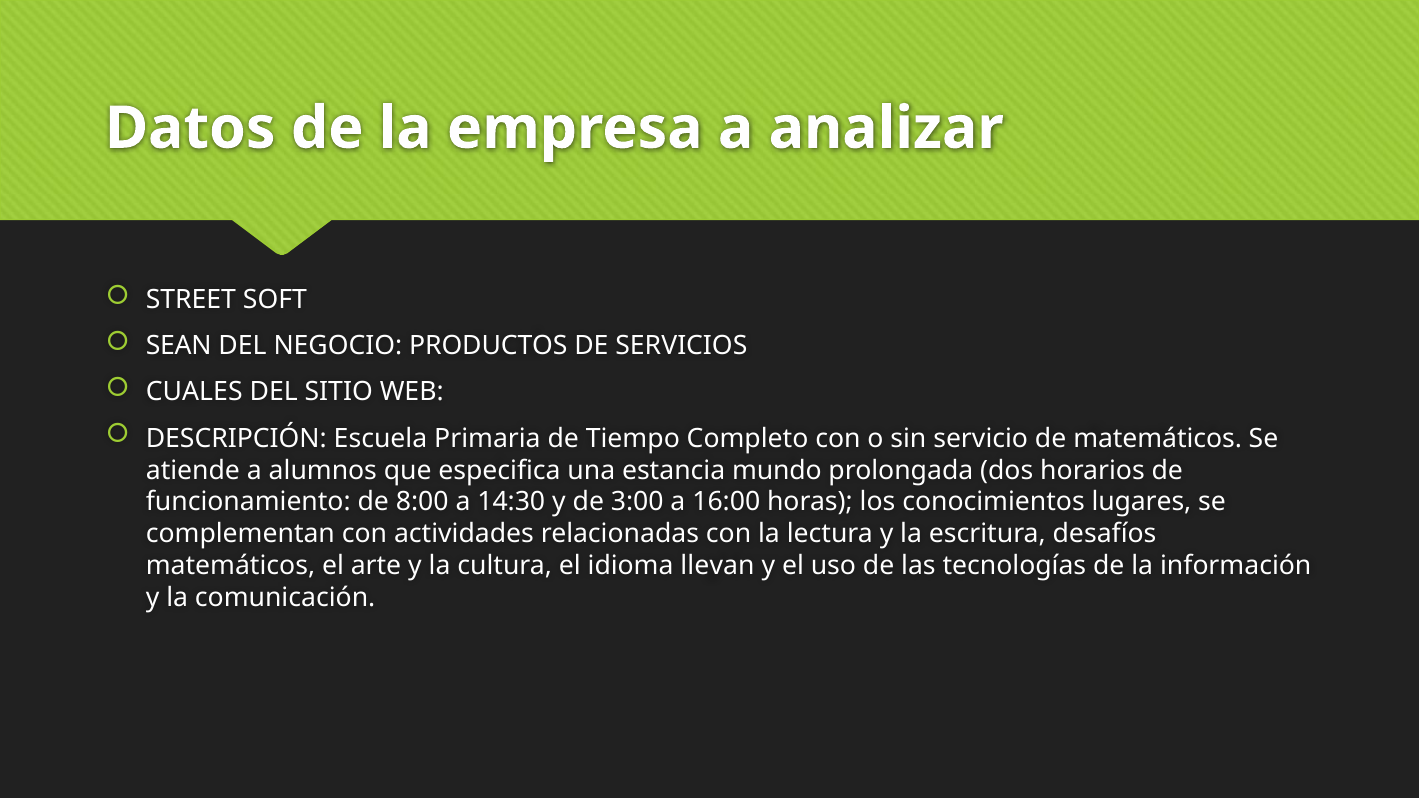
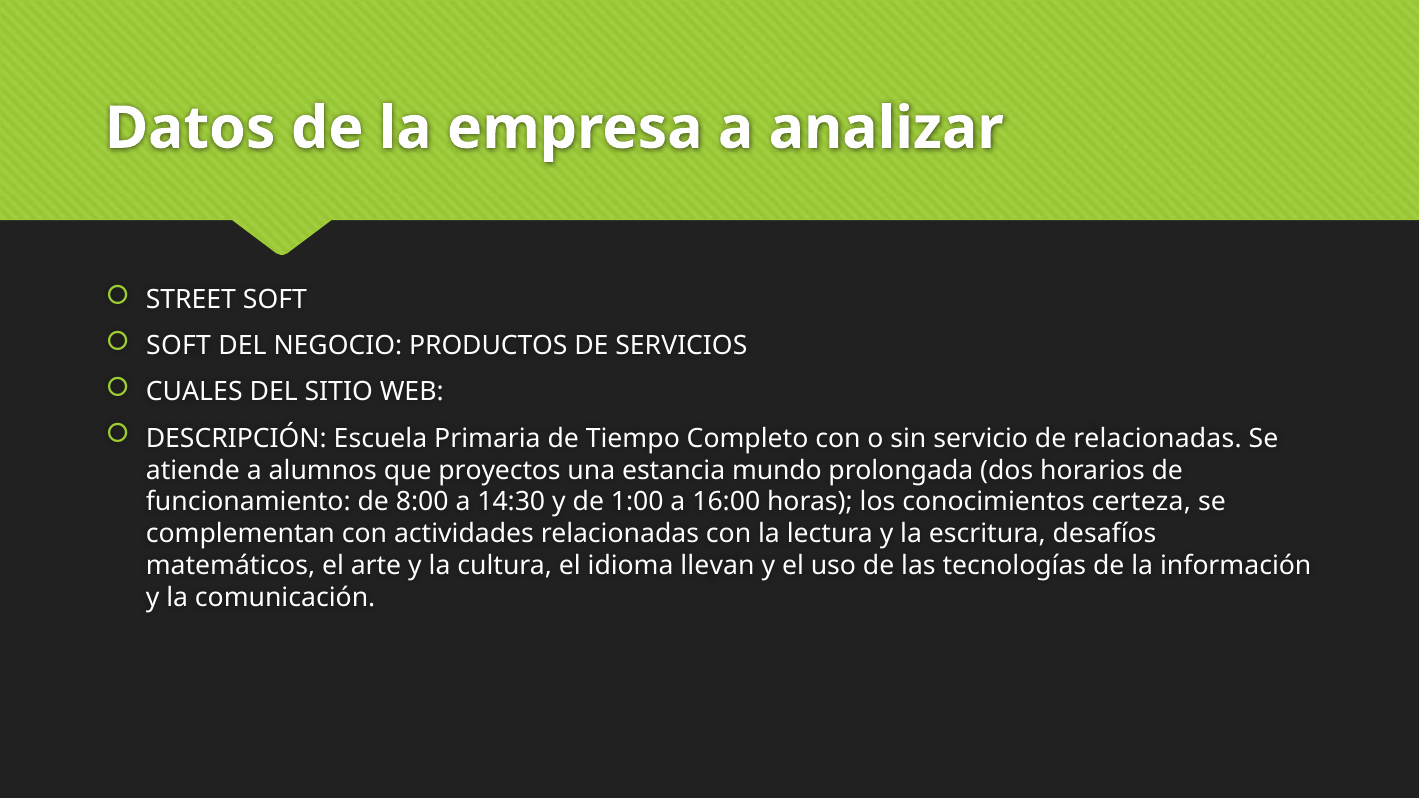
SEAN at (179, 346): SEAN -> SOFT
de matemáticos: matemáticos -> relacionadas
especifica: especifica -> proyectos
3:00: 3:00 -> 1:00
lugares: lugares -> certeza
